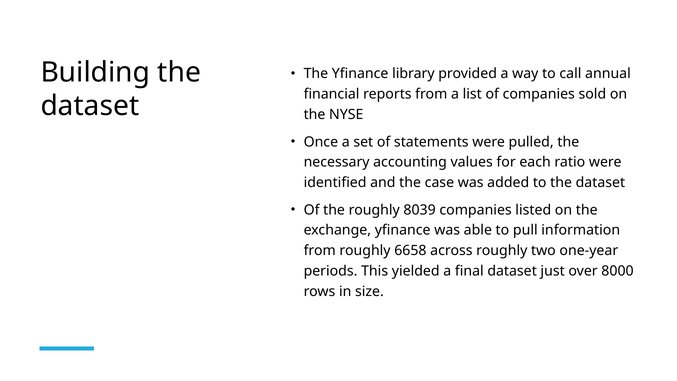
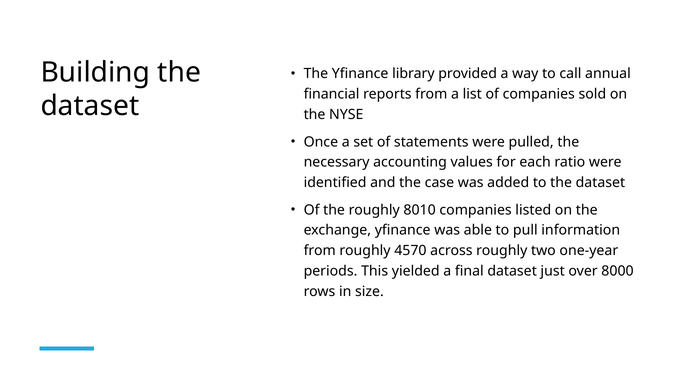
8039: 8039 -> 8010
6658: 6658 -> 4570
